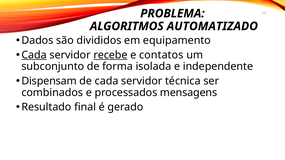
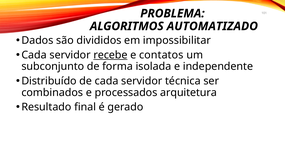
equipamento: equipamento -> impossibilitar
Cada at (34, 55) underline: present -> none
Dispensam: Dispensam -> Distribuído
mensagens: mensagens -> arquitetura
